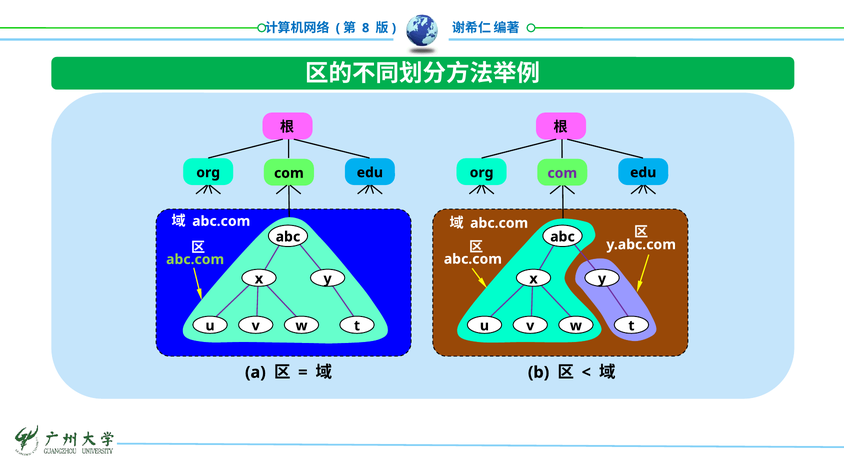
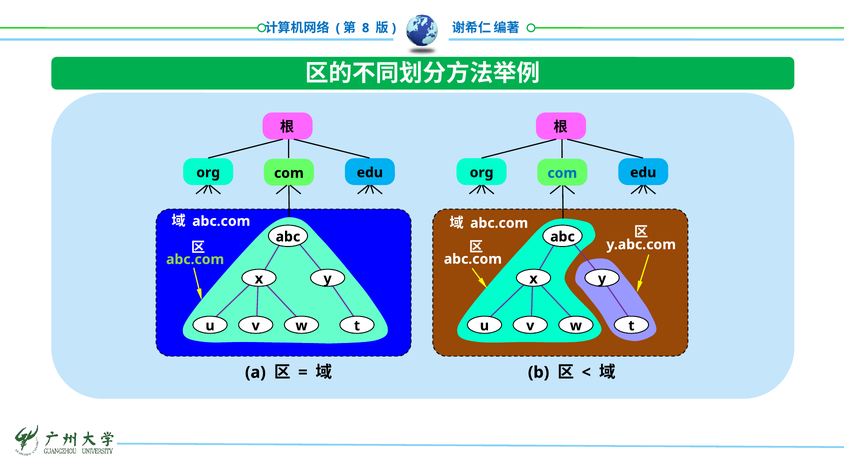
com at (562, 173) colour: purple -> blue
